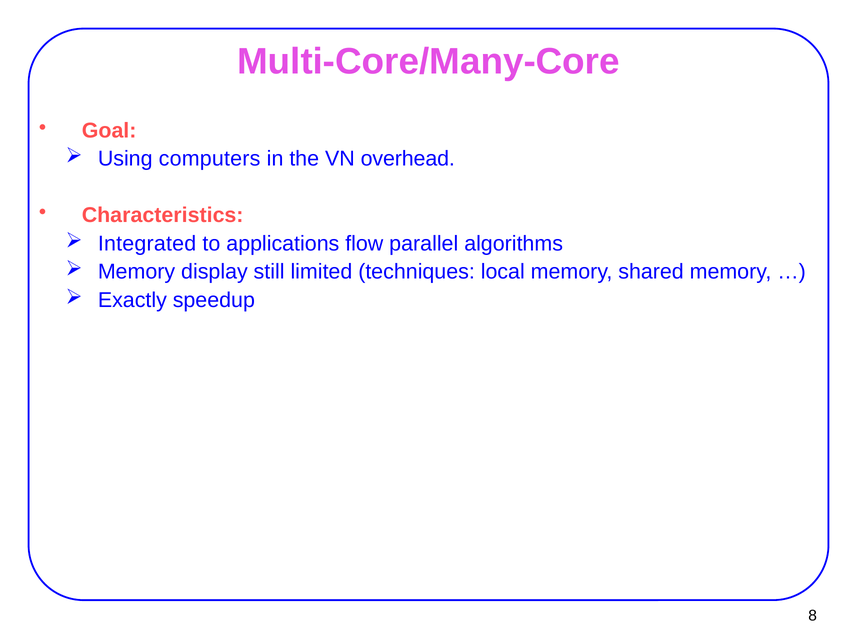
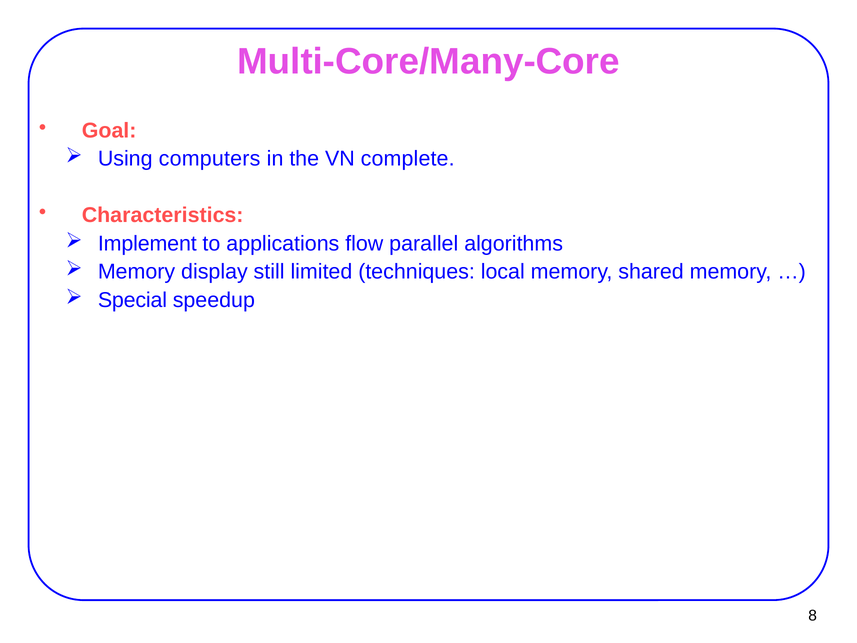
overhead: overhead -> complete
Integrated: Integrated -> Implement
Exactly: Exactly -> Special
